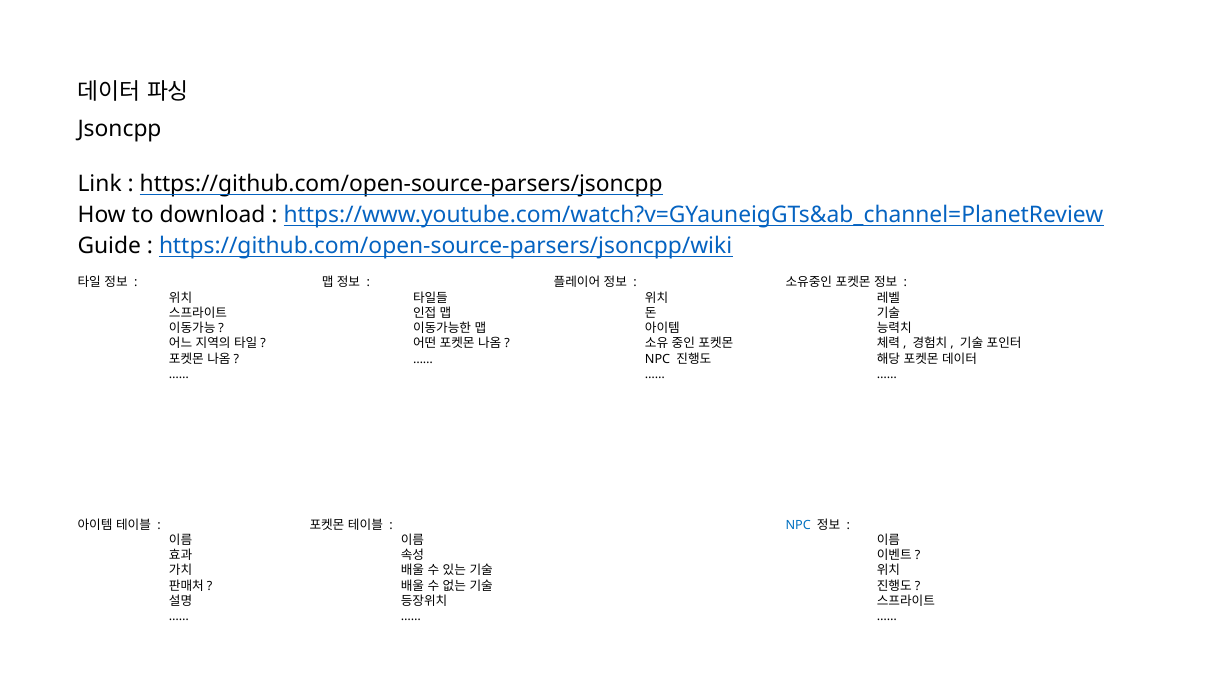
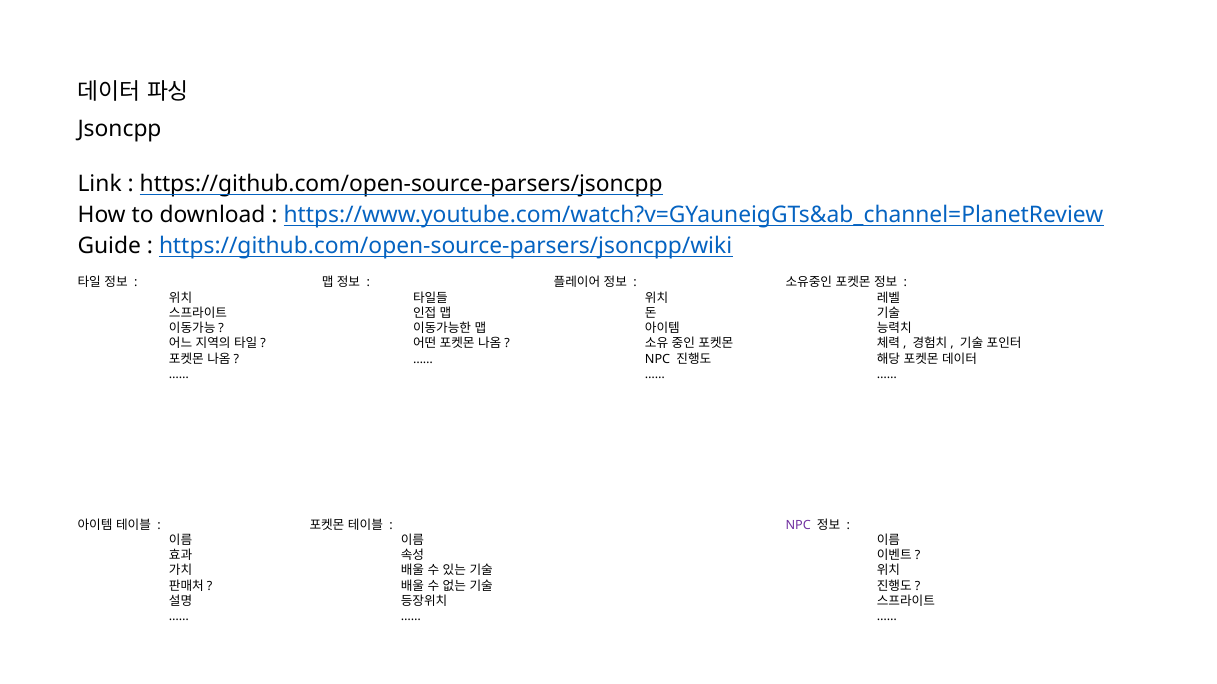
NPC at (798, 526) colour: blue -> purple
